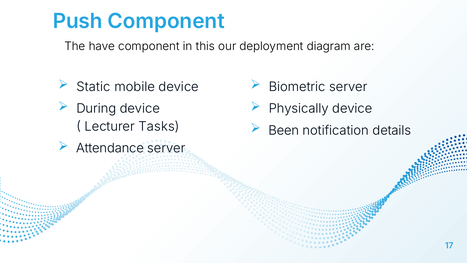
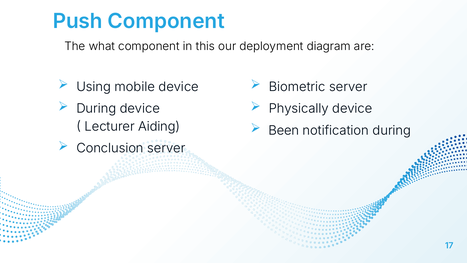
have: have -> what
Static: Static -> Using
Tasks: Tasks -> Aiding
notification details: details -> during
Attendance: Attendance -> Conclusion
